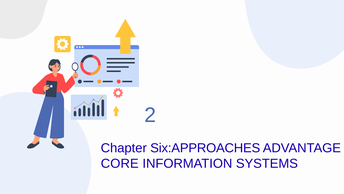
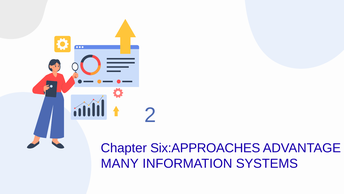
CORE: CORE -> MANY
